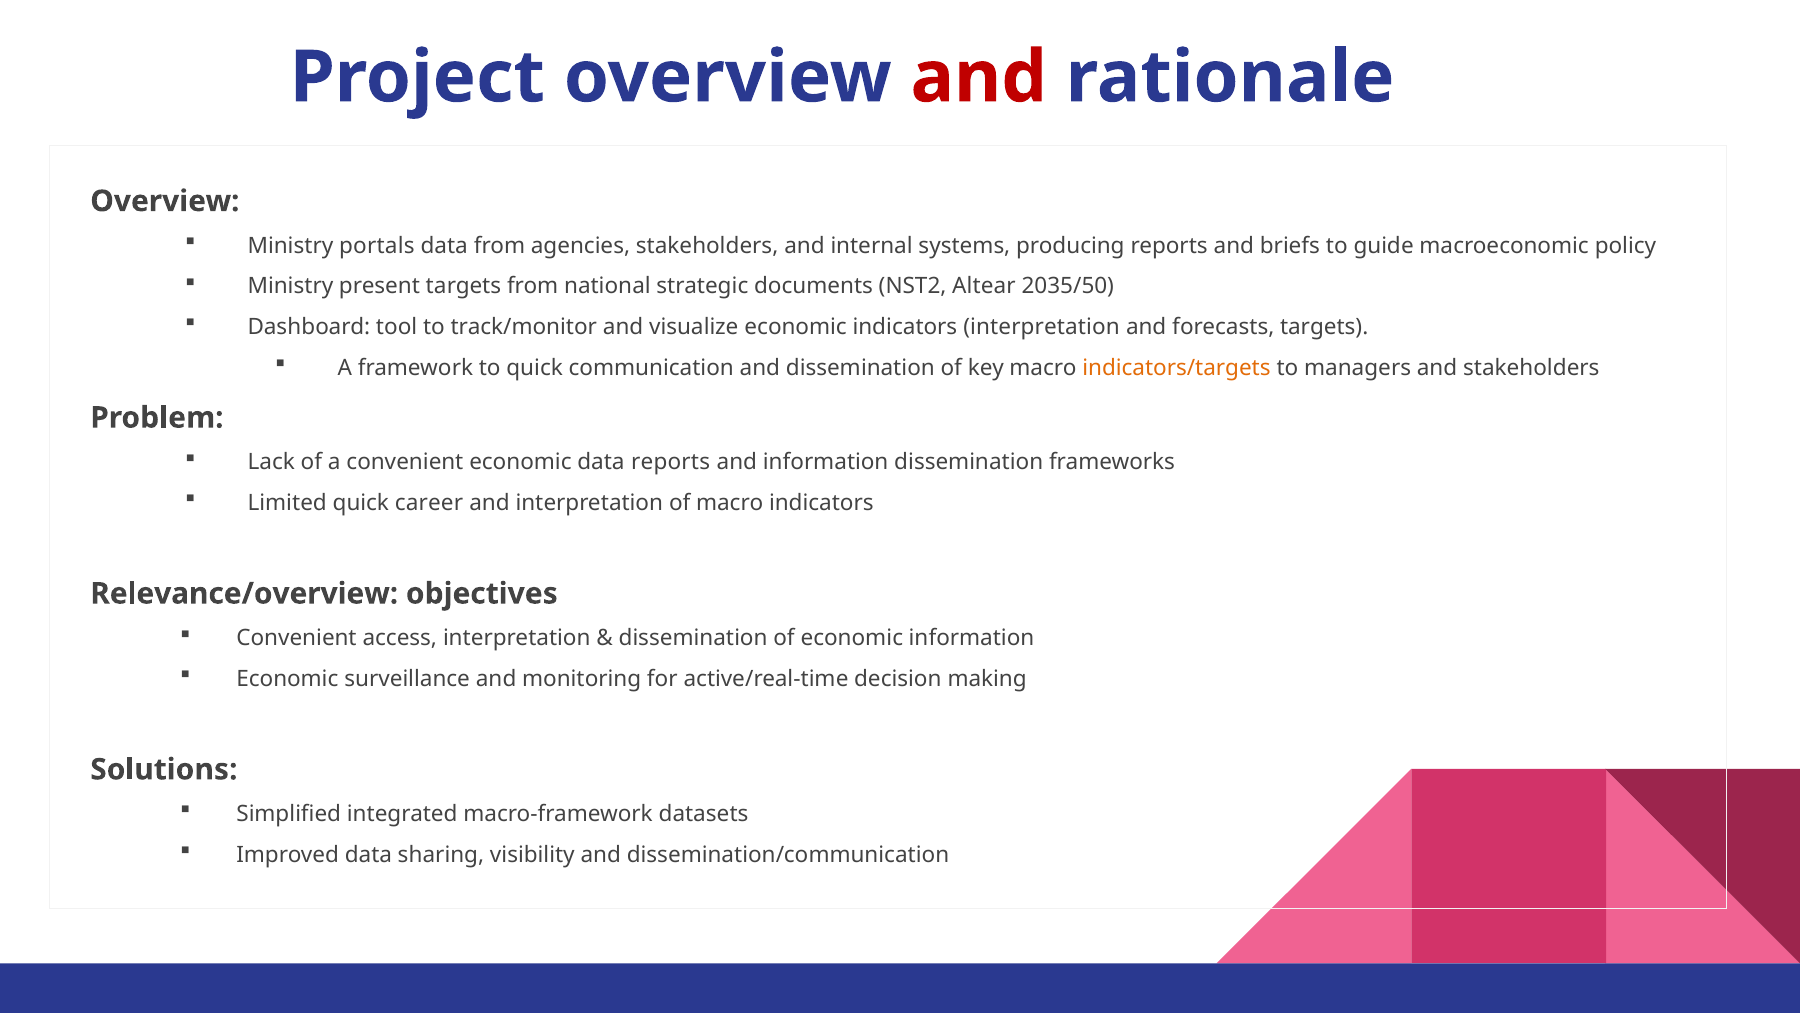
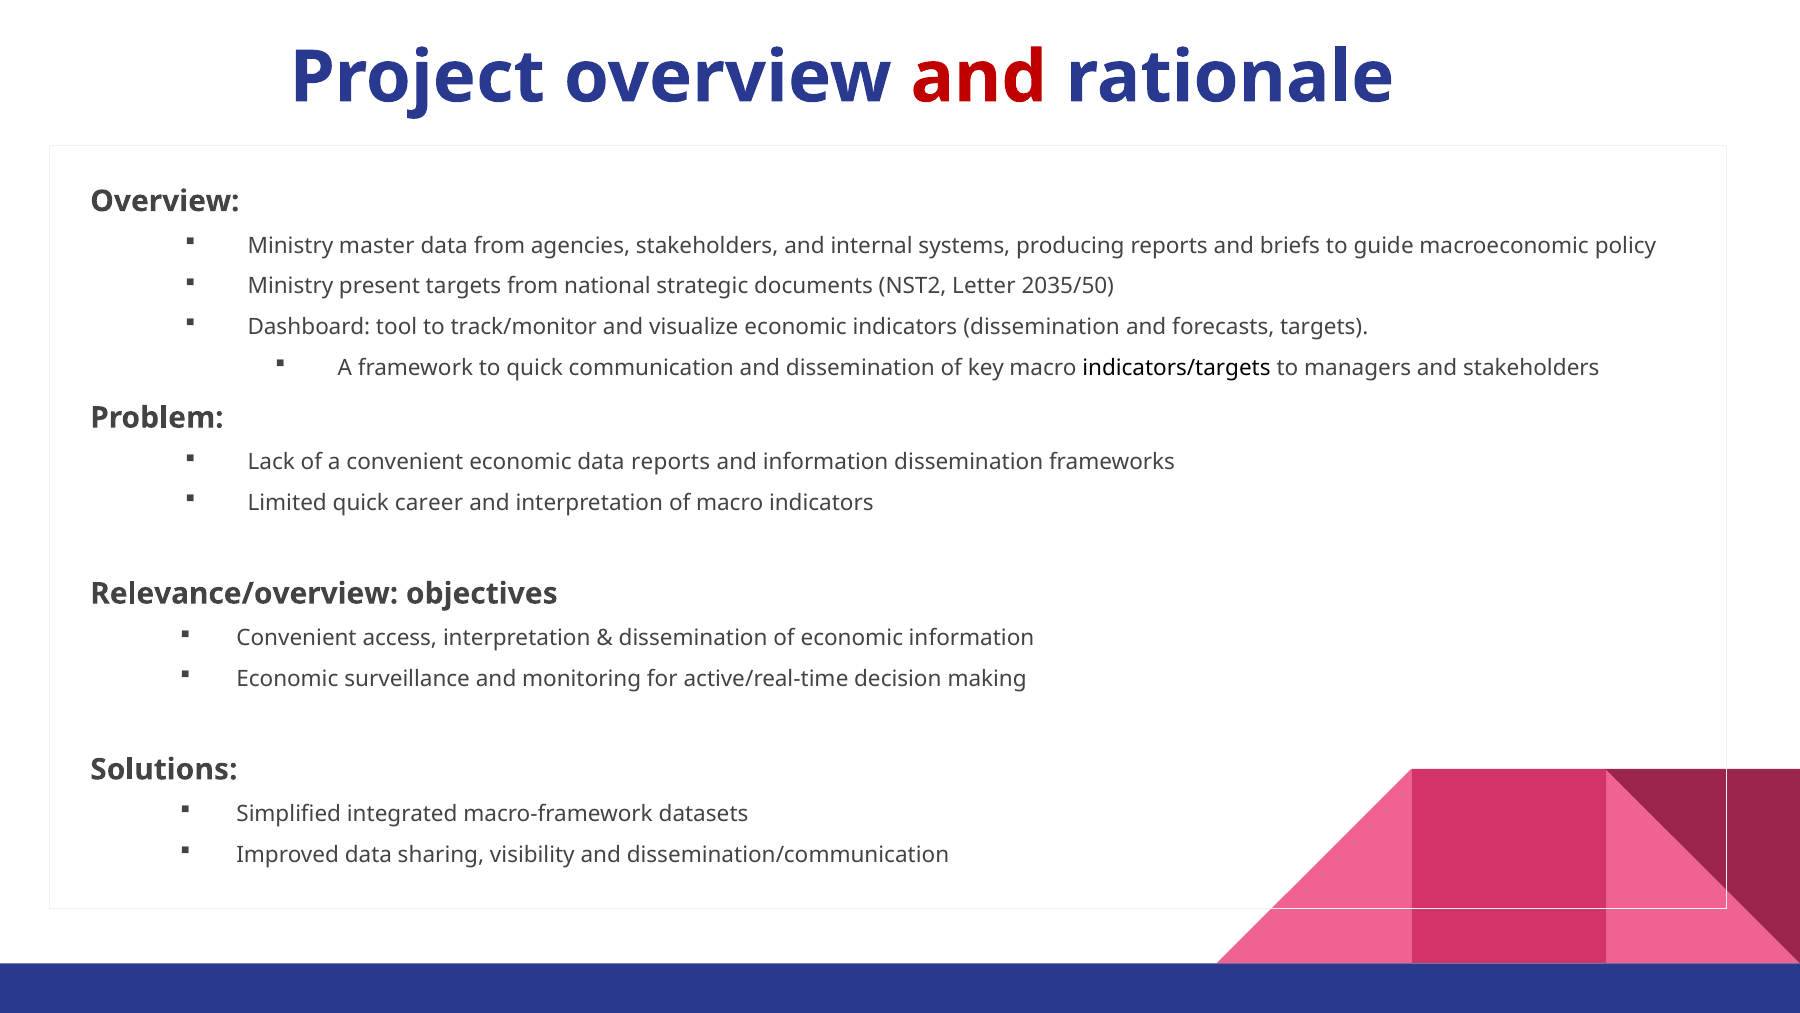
portals: portals -> master
Altear: Altear -> Letter
indicators interpretation: interpretation -> dissemination
indicators/targets colour: orange -> black
